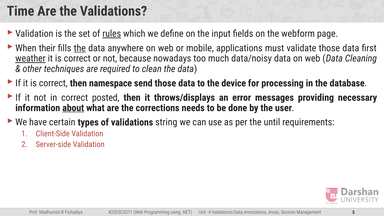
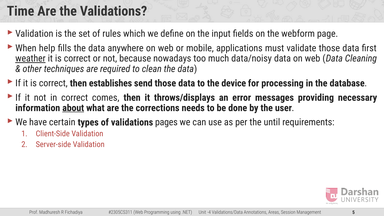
rules underline: present -> none
their: their -> help
the at (80, 48) underline: present -> none
namespace: namespace -> establishes
posted: posted -> comes
string: string -> pages
